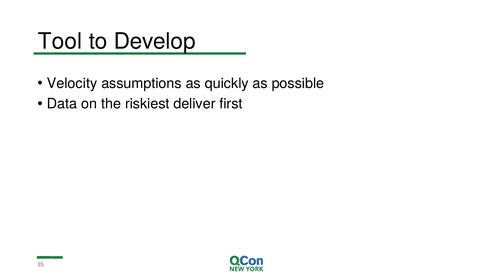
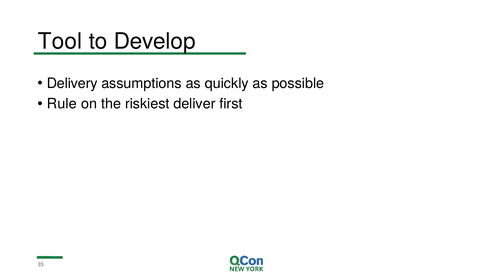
Velocity: Velocity -> Delivery
Data: Data -> Rule
